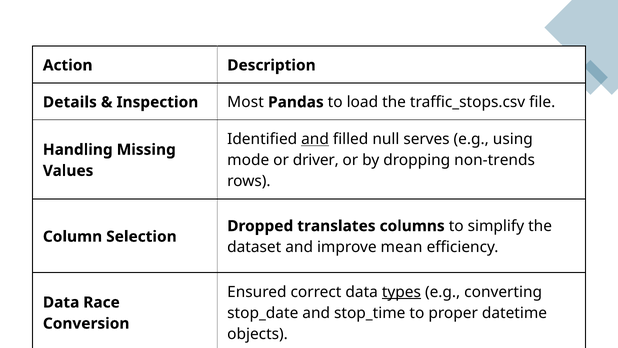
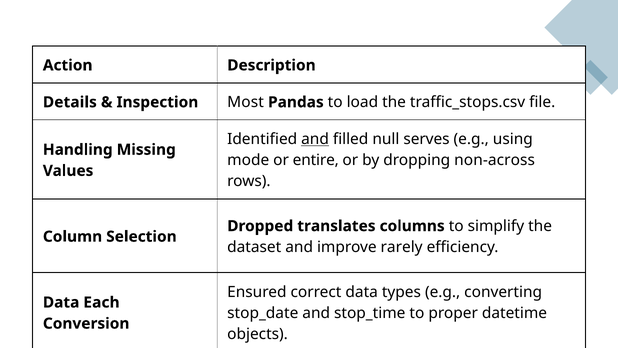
driver: driver -> entire
non-trends: non-trends -> non-across
mean: mean -> rarely
types underline: present -> none
Race: Race -> Each
